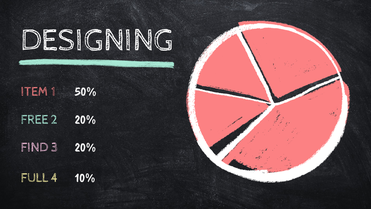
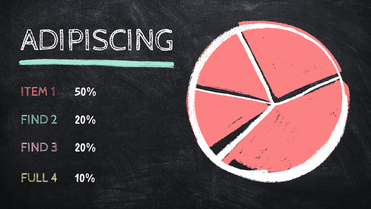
DESIGNING: DESIGNING -> ADIPISCING
FREE at (35, 119): FREE -> FIND
